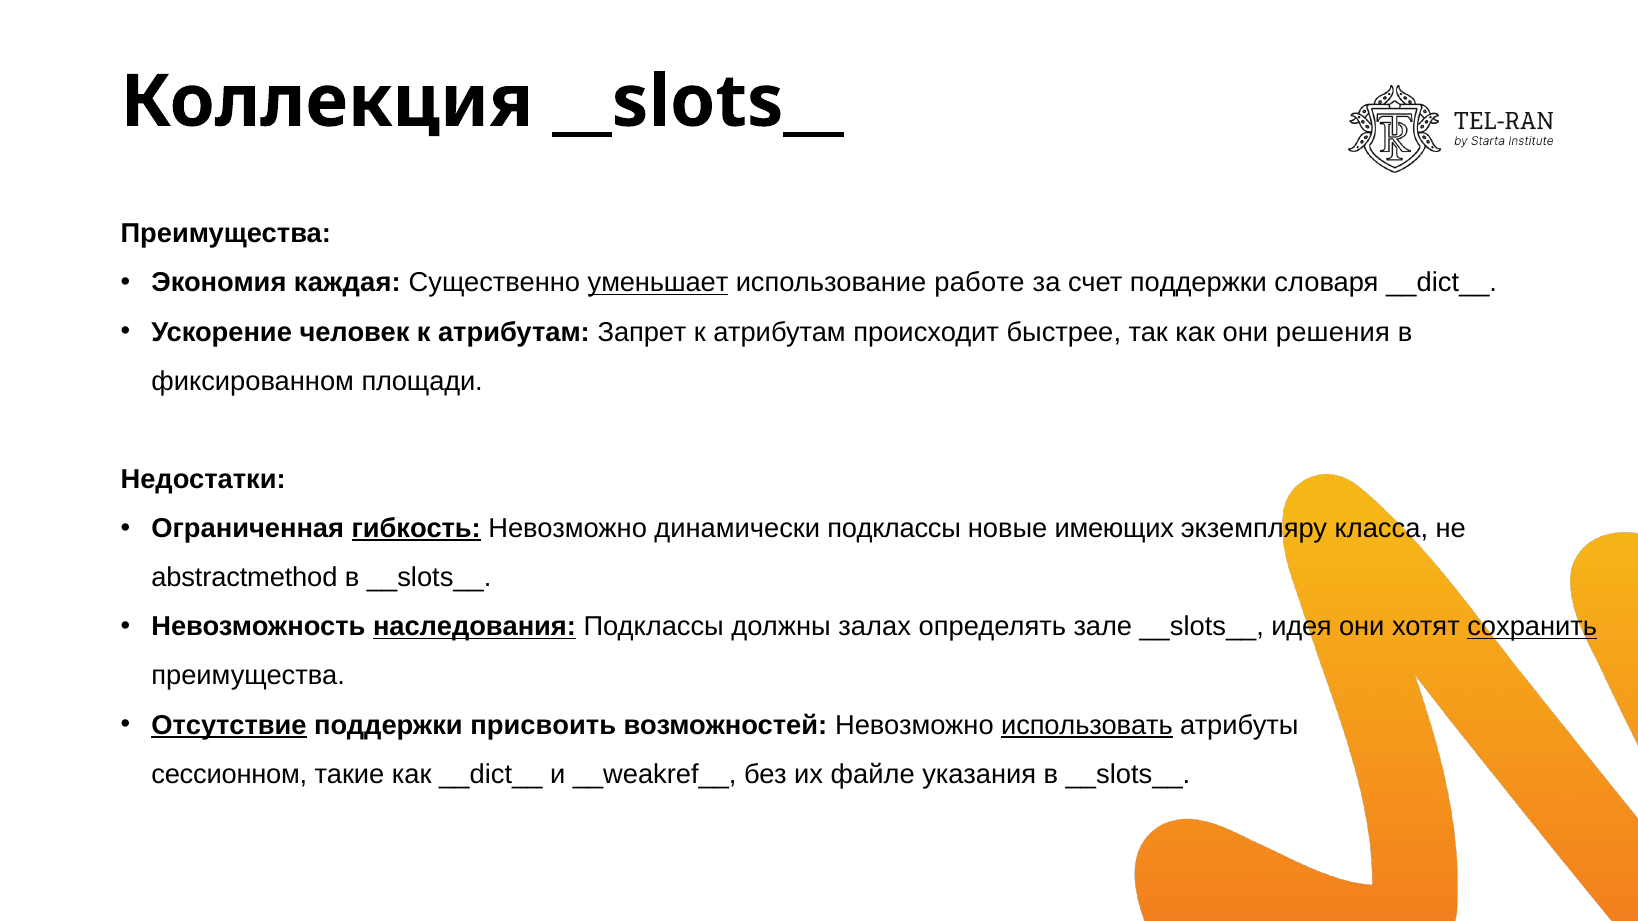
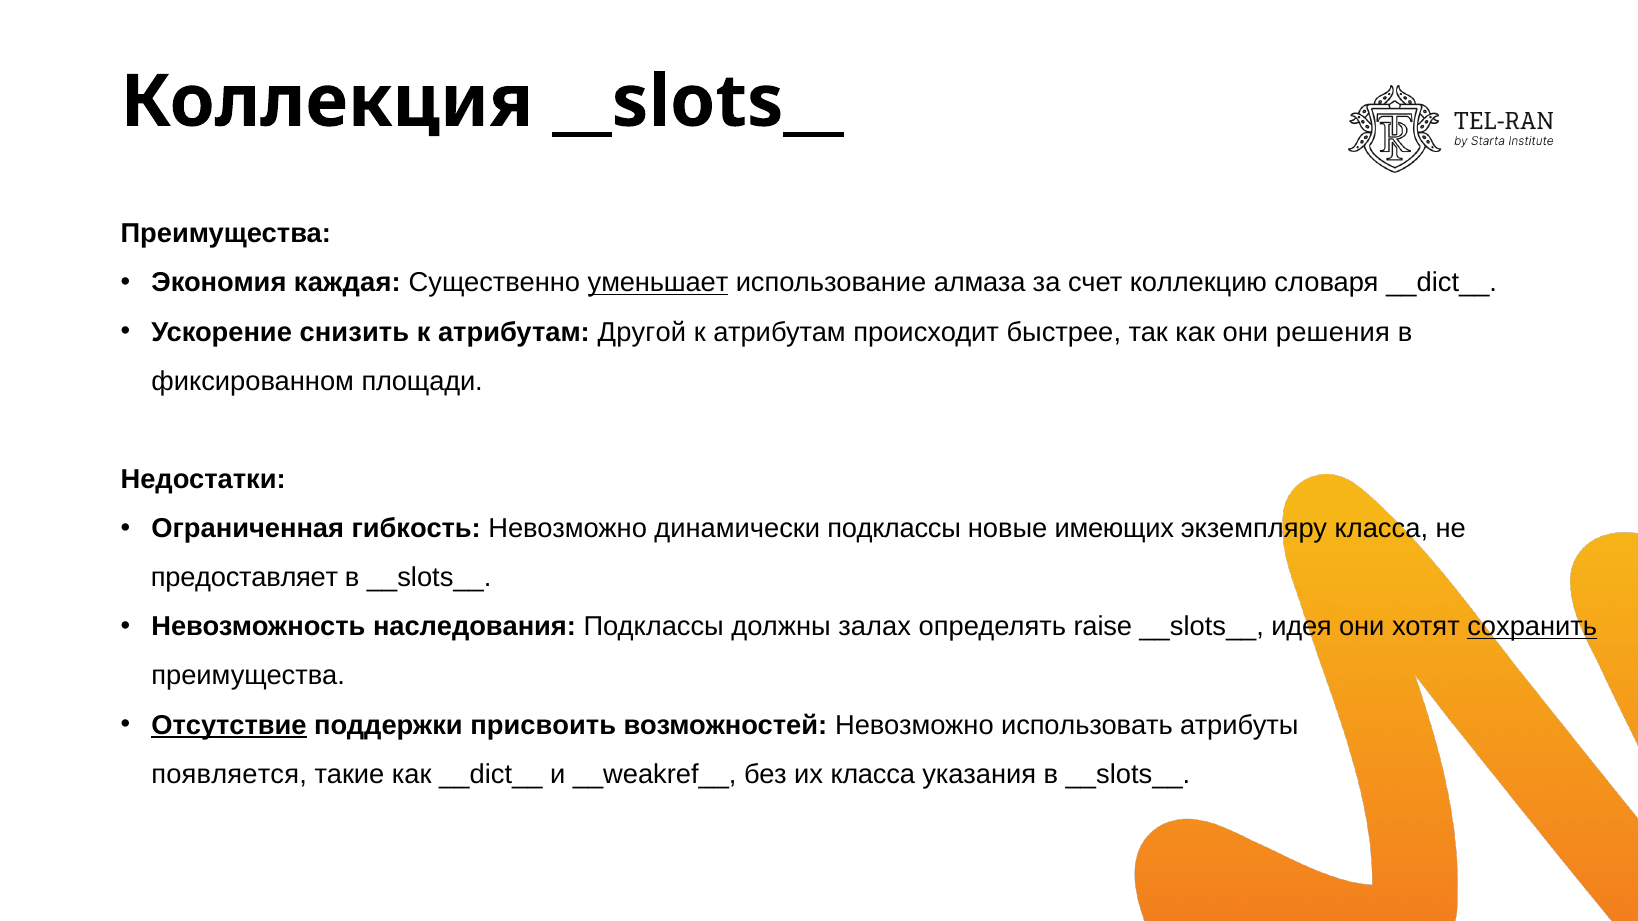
работе: работе -> алмаза
счет поддержки: поддержки -> коллекцию
человек: человек -> снизить
Запрет: Запрет -> Другой
гибкость underline: present -> none
abstractmethod: abstractmethod -> предоставляет
наследования underline: present -> none
зале: зале -> raise
использовать underline: present -> none
сессионном: сессионном -> появляется
их файле: файле -> класса
